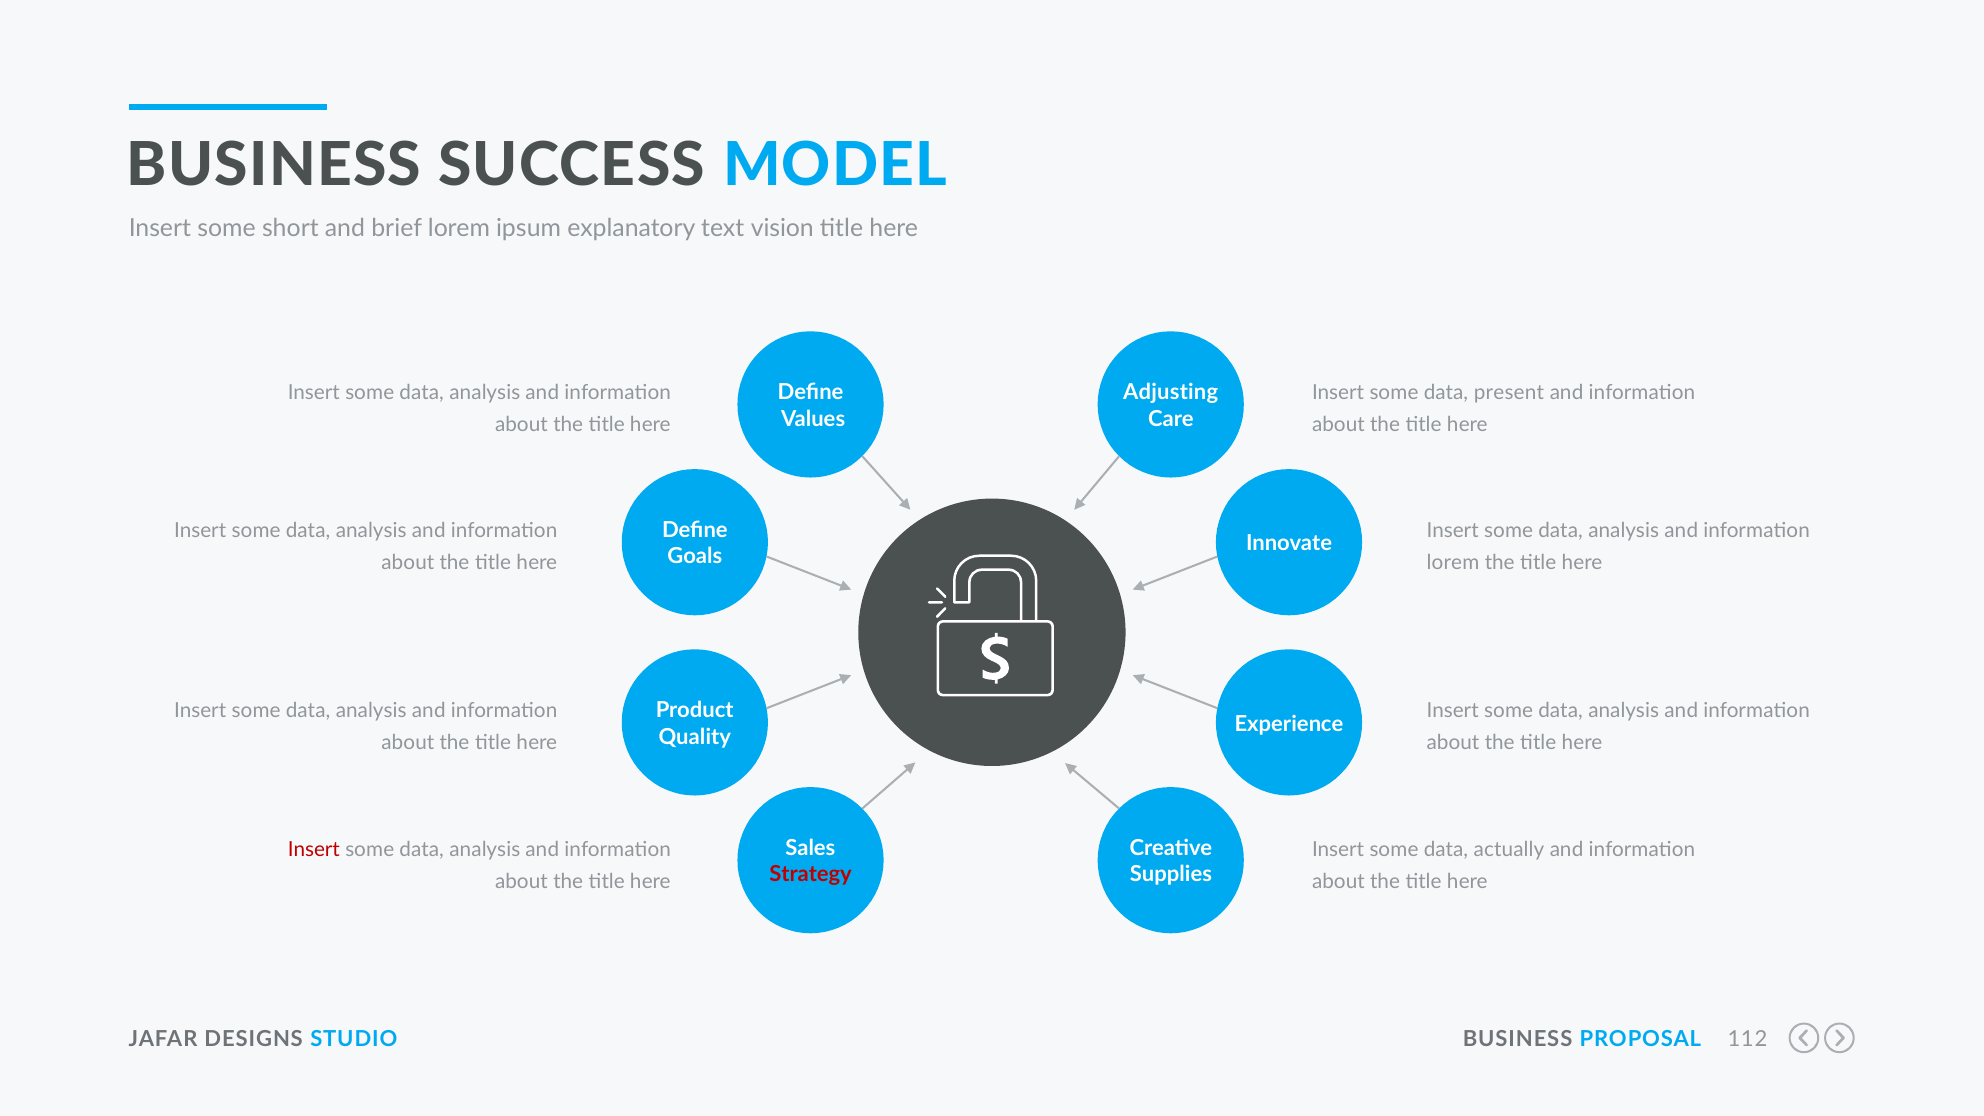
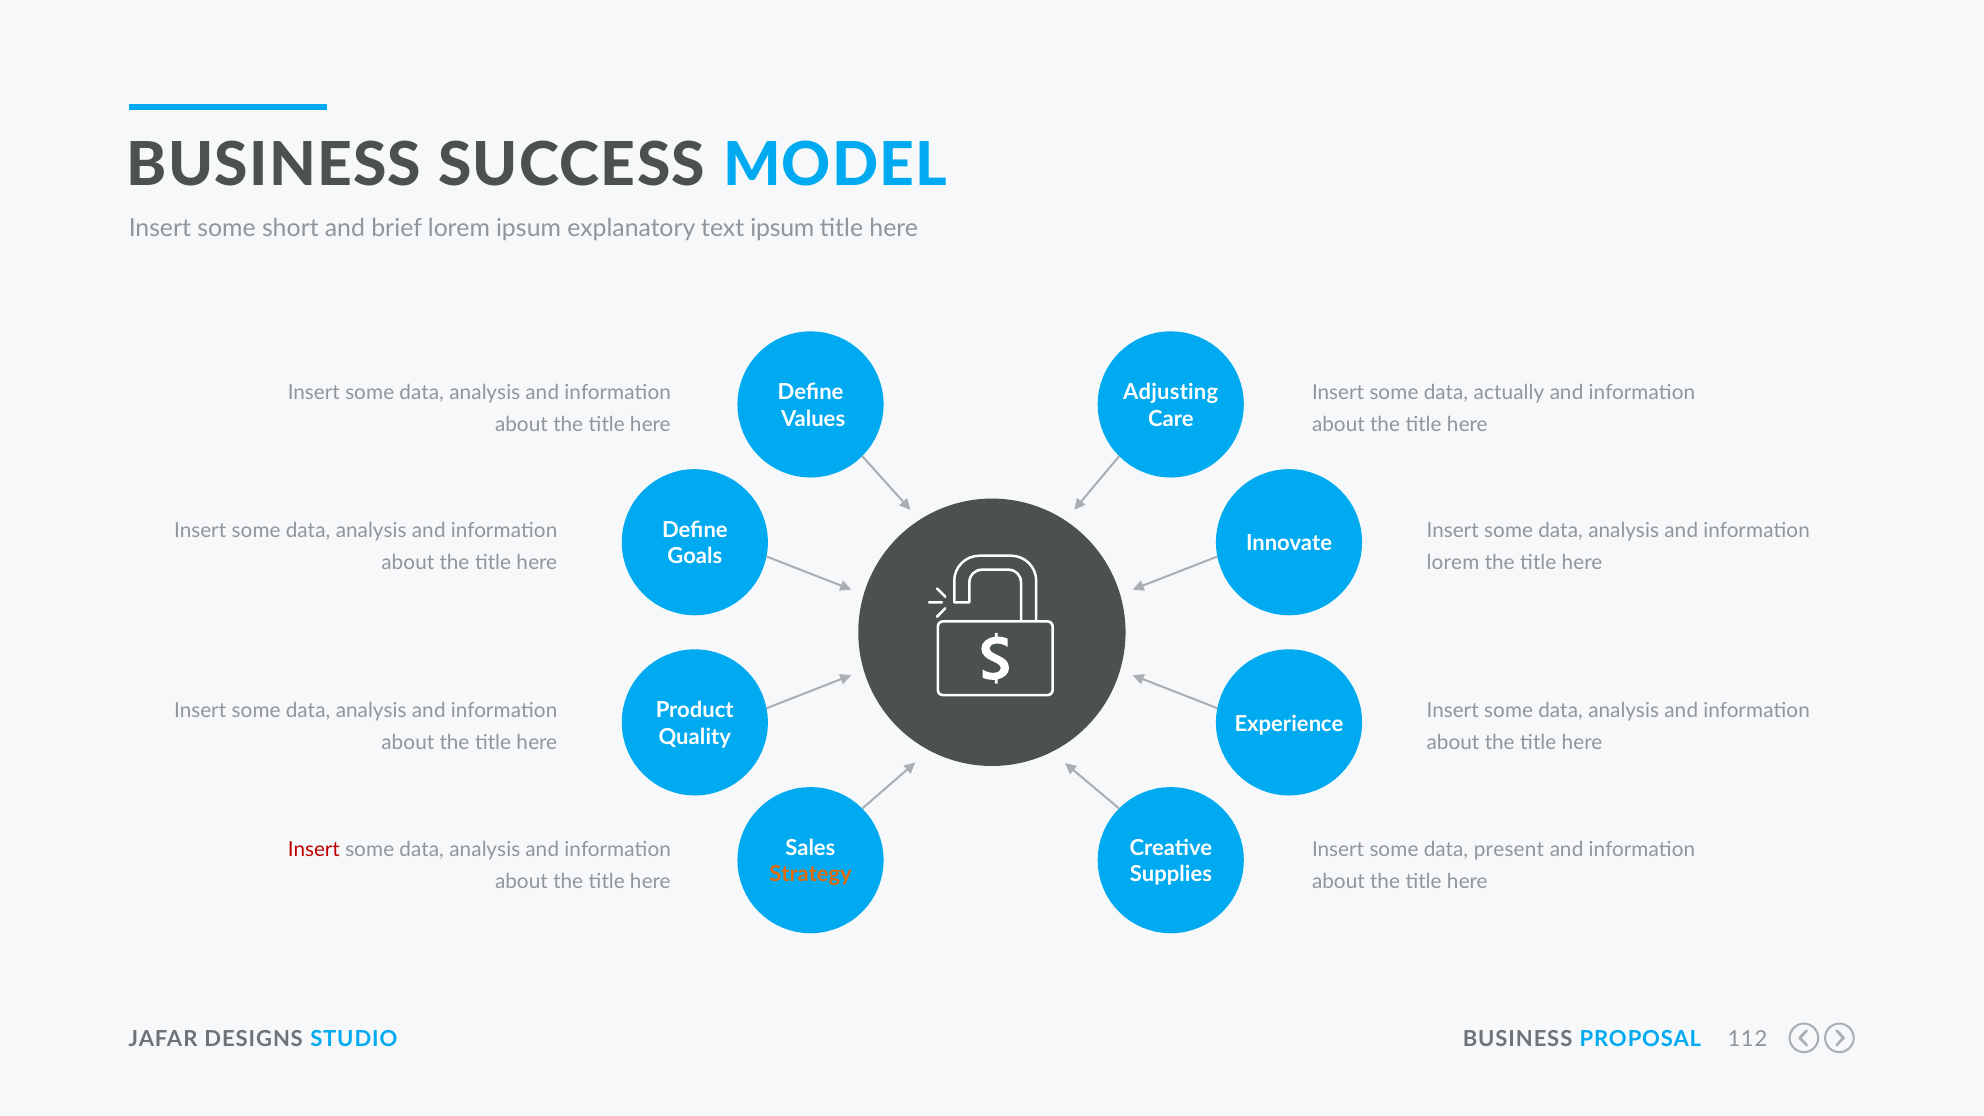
text vision: vision -> ipsum
present: present -> actually
actually: actually -> present
Strategy colour: red -> orange
